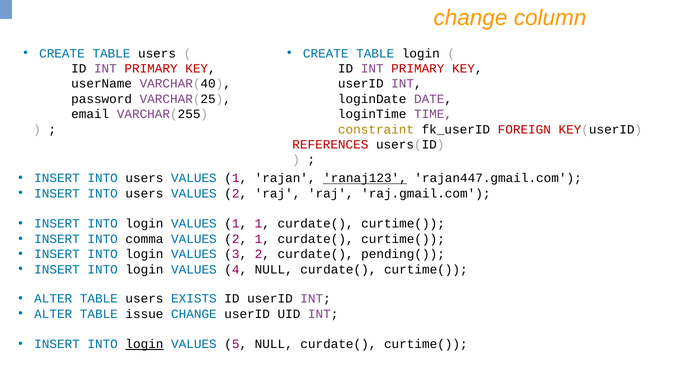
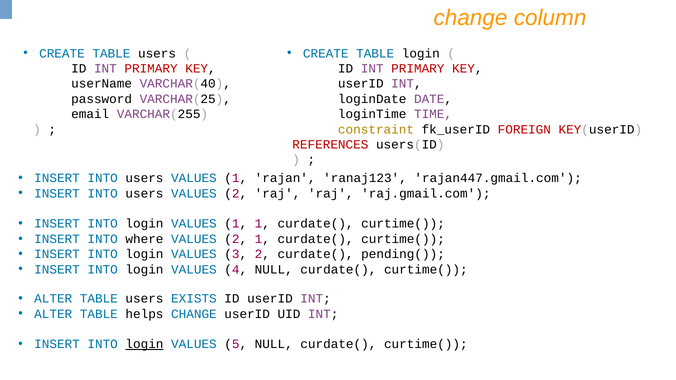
ranaj123 underline: present -> none
comma: comma -> where
issue: issue -> helps
